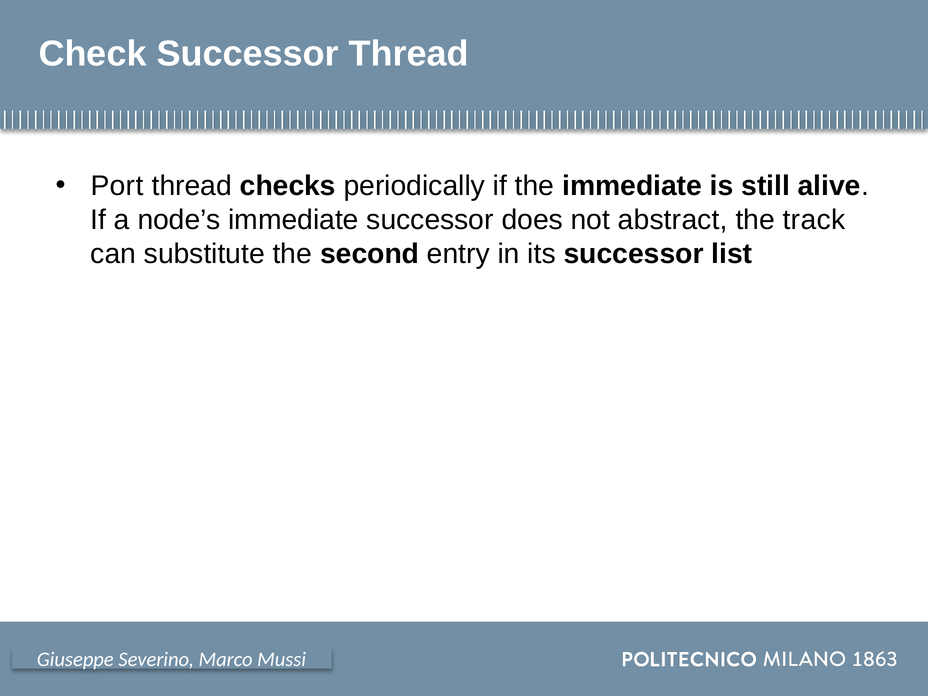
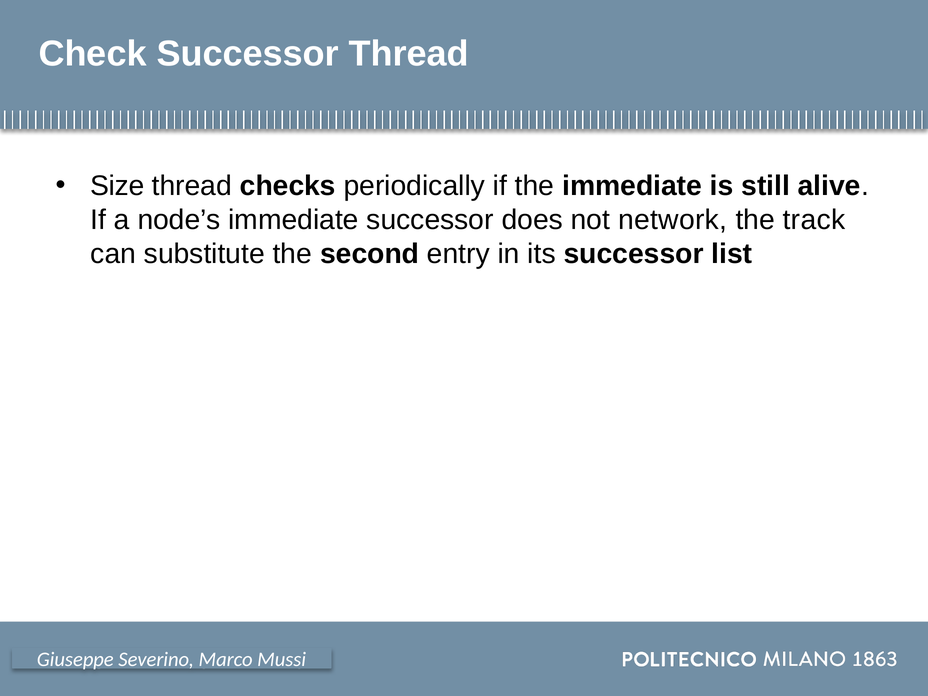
Port: Port -> Size
abstract: abstract -> network
